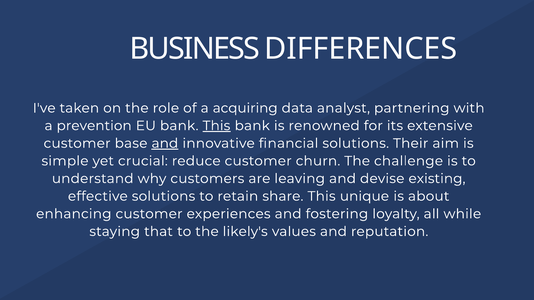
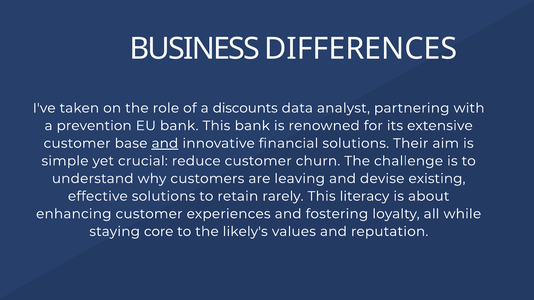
acquiring: acquiring -> discounts
This at (216, 126) underline: present -> none
share: share -> rarely
unique: unique -> literacy
that: that -> core
